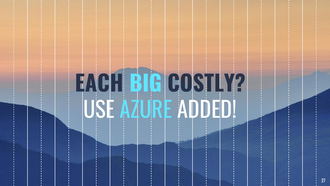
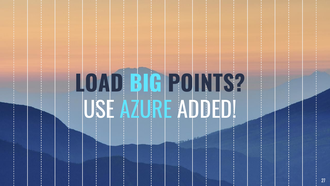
EACH: EACH -> LOAD
COSTLY: COSTLY -> POINTS
